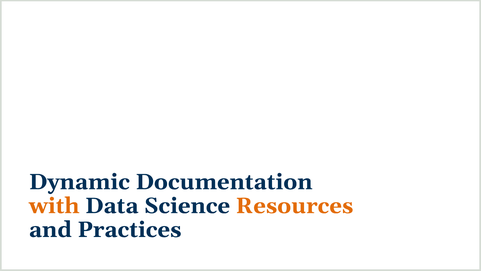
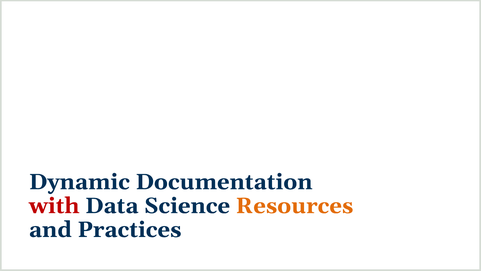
with colour: orange -> red
